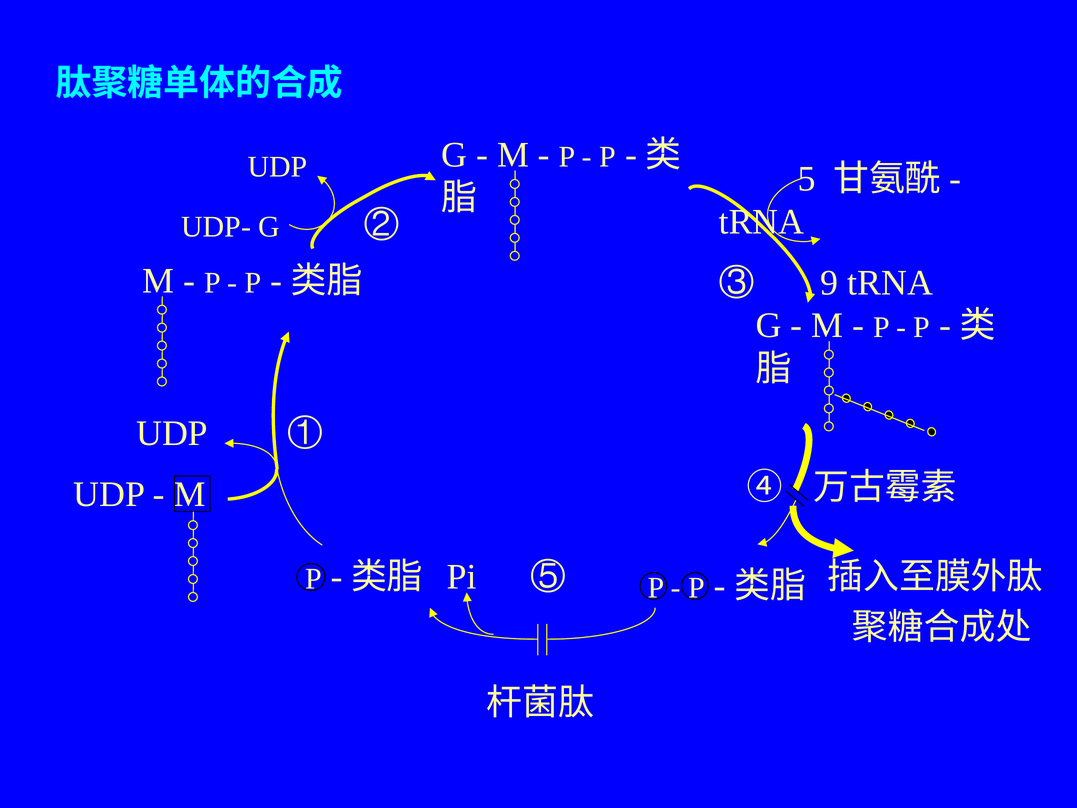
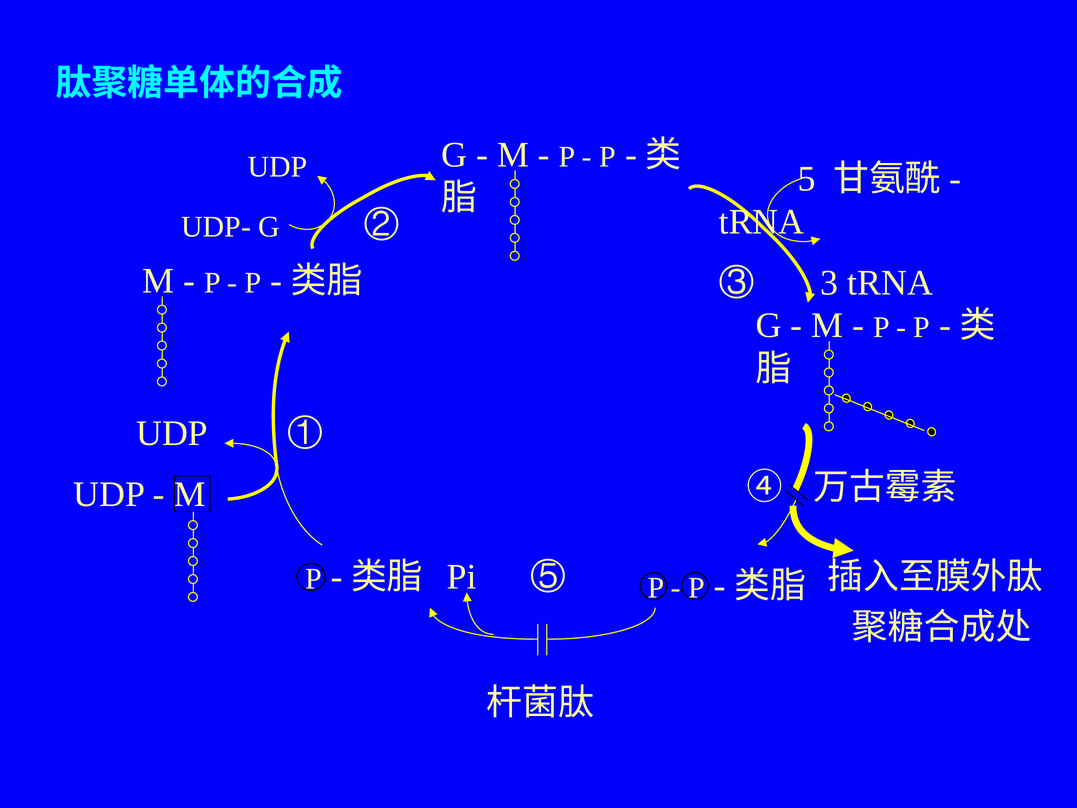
9: 9 -> 3
